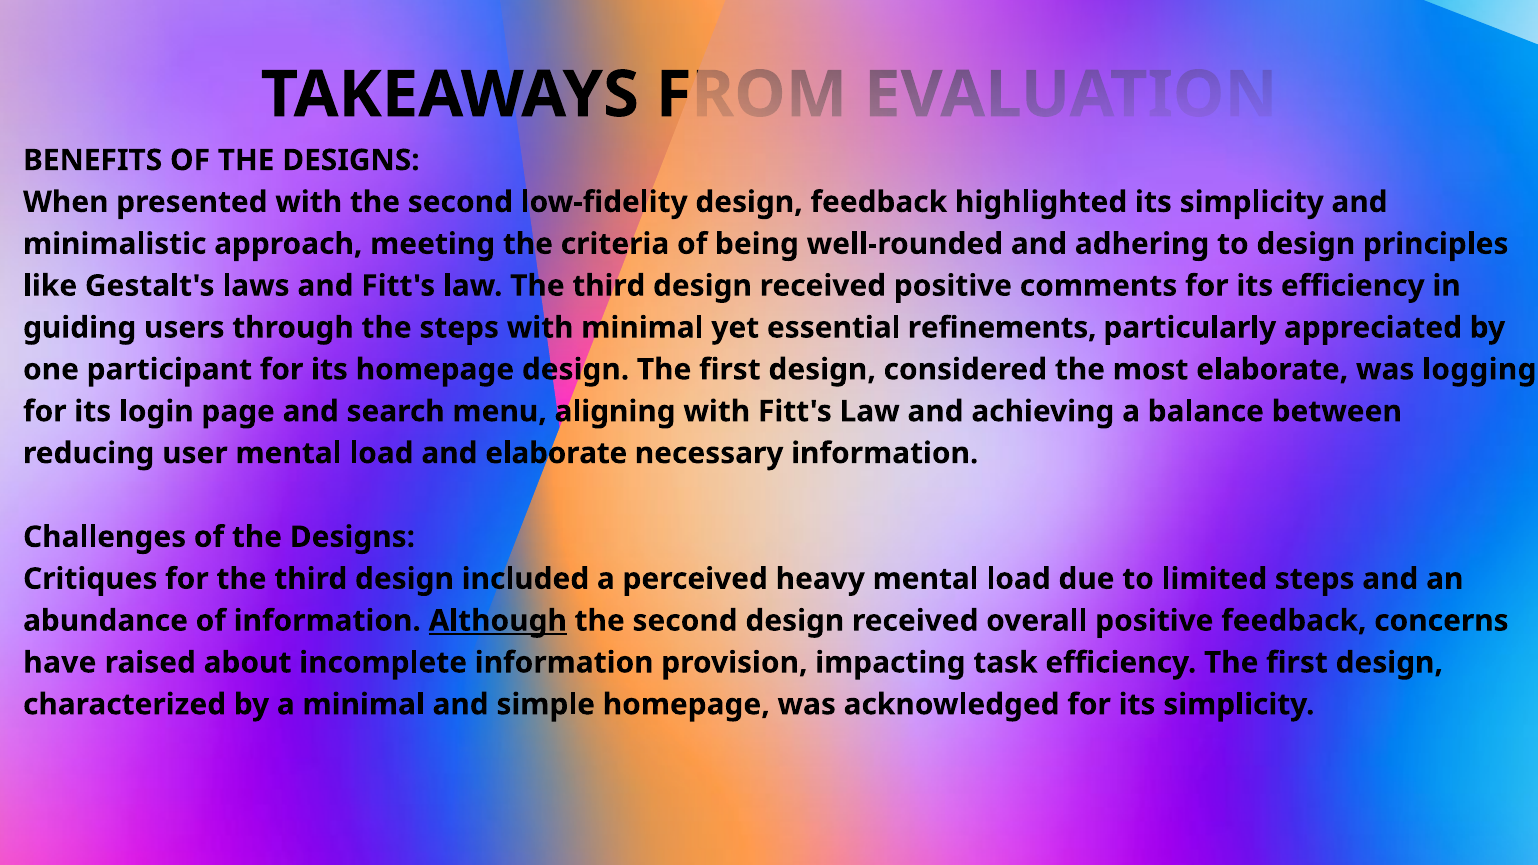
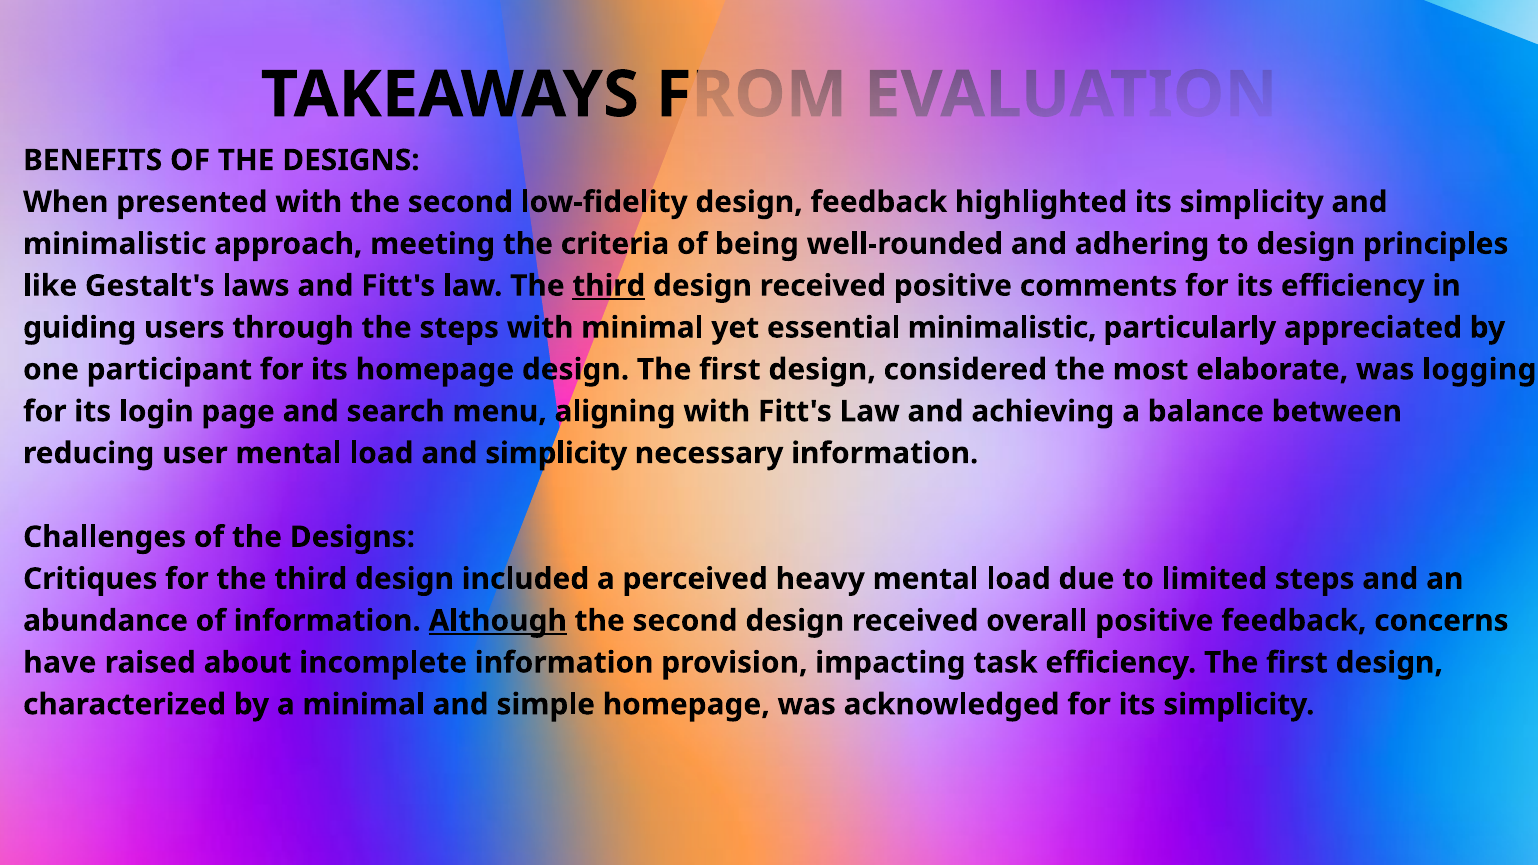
third at (609, 286) underline: none -> present
essential refinements: refinements -> minimalistic
and elaborate: elaborate -> simplicity
